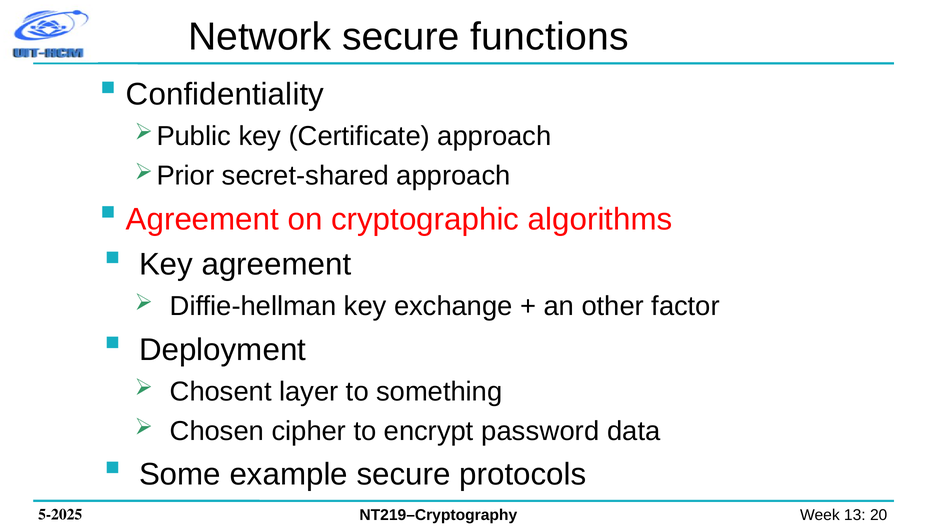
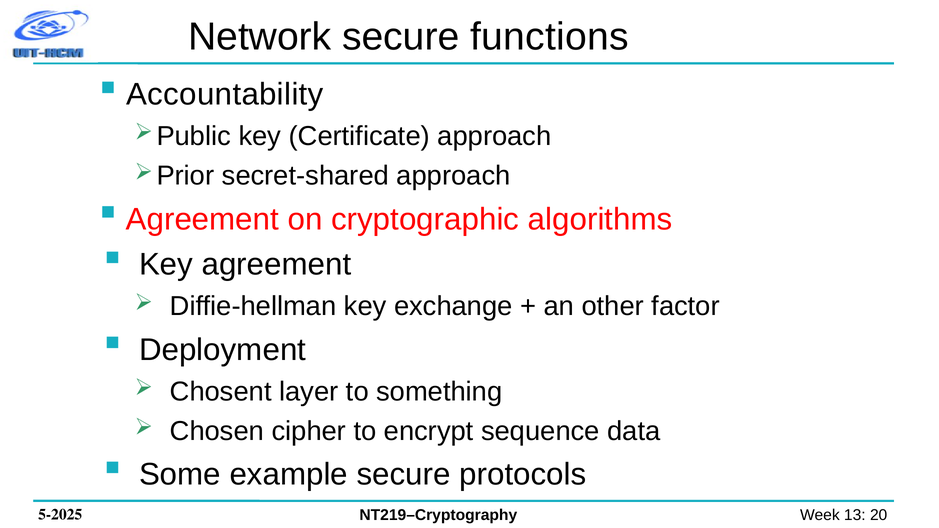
Confidentiality: Confidentiality -> Accountability
password: password -> sequence
